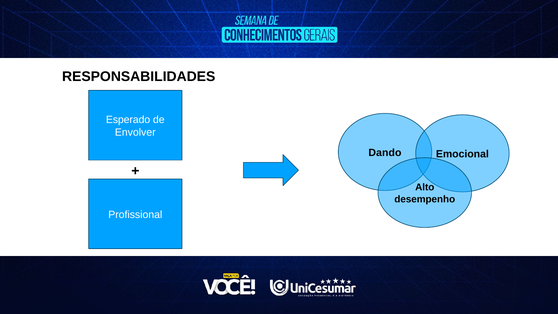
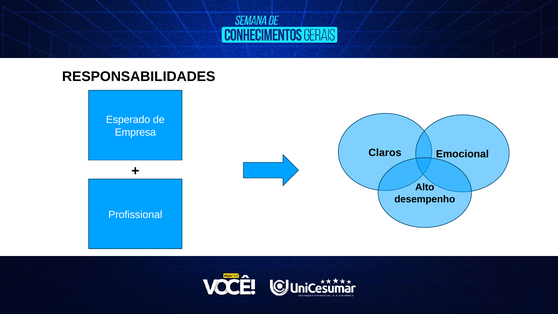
Envolver: Envolver -> Empresa
Dando: Dando -> Claros
